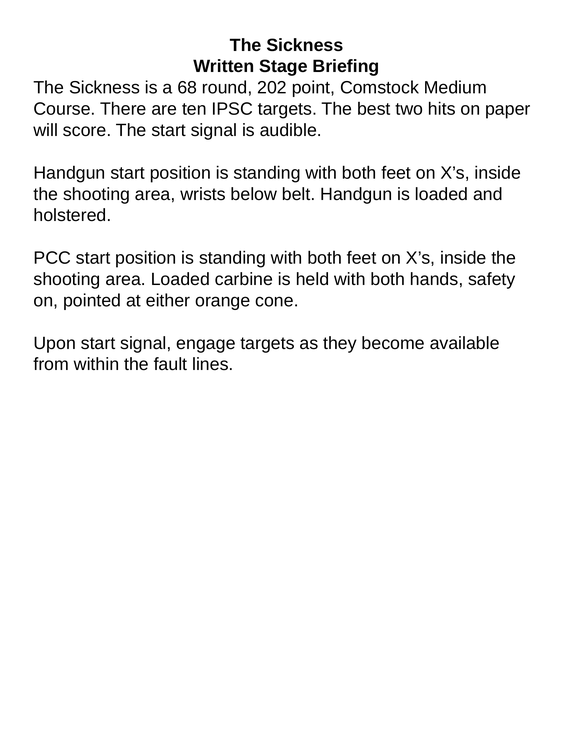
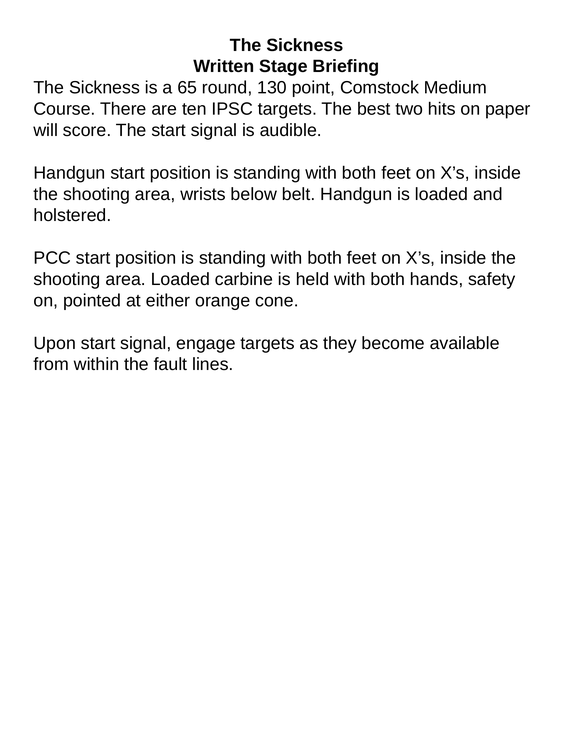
68: 68 -> 65
202: 202 -> 130
